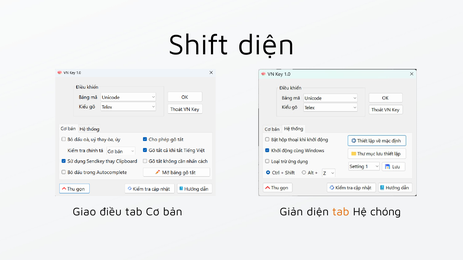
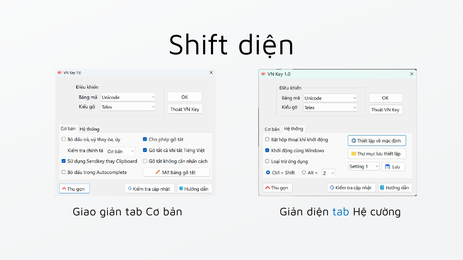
Giao điều: điều -> giản
tab at (341, 212) colour: orange -> blue
chóng: chóng -> cường
